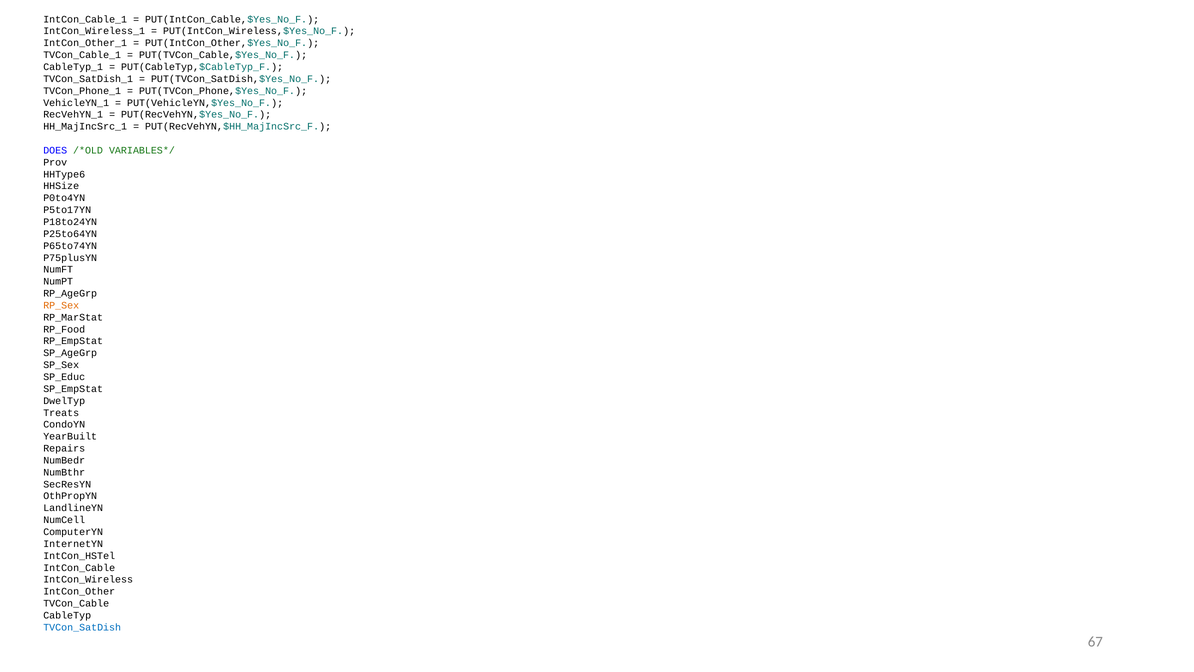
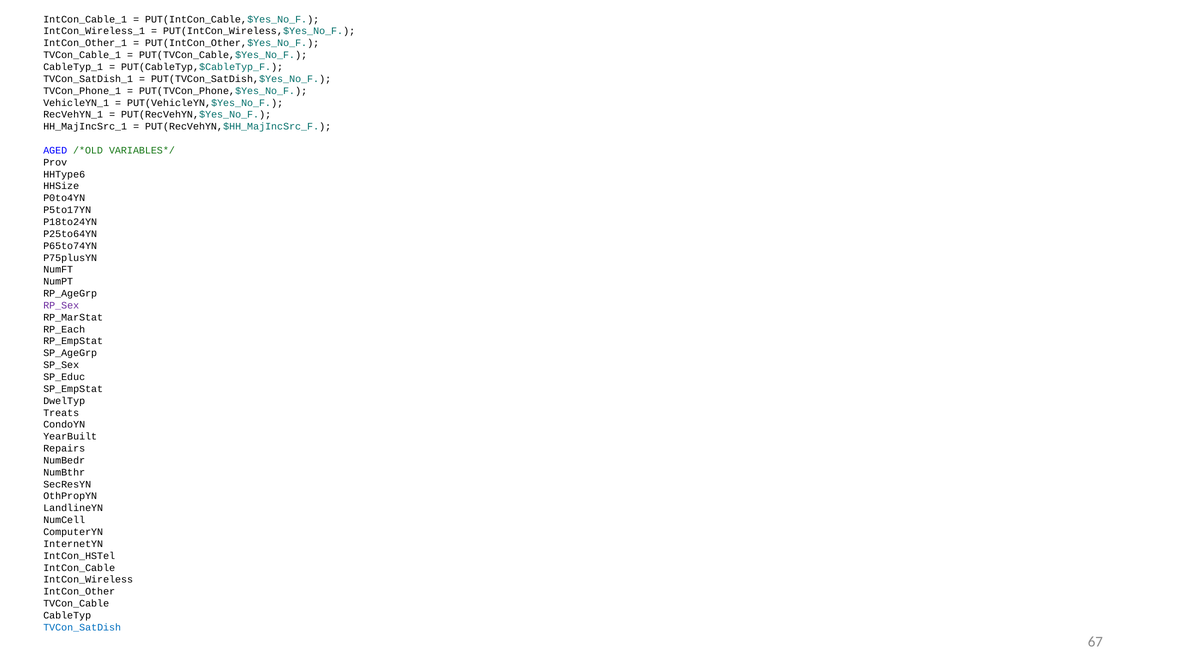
DOES: DOES -> AGED
RP_Sex colour: orange -> purple
RP_Food: RP_Food -> RP_Each
